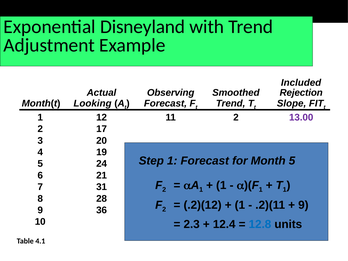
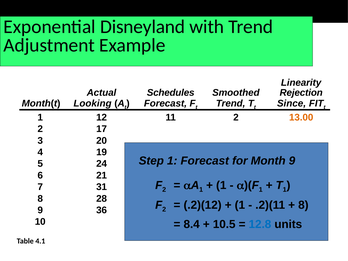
Included: Included -> Linearity
Observing: Observing -> Schedules
Slope: Slope -> Since
13.00 colour: purple -> orange
Month 5: 5 -> 9
9 at (303, 205): 9 -> 8
2.3: 2.3 -> 8.4
12.4: 12.4 -> 10.5
